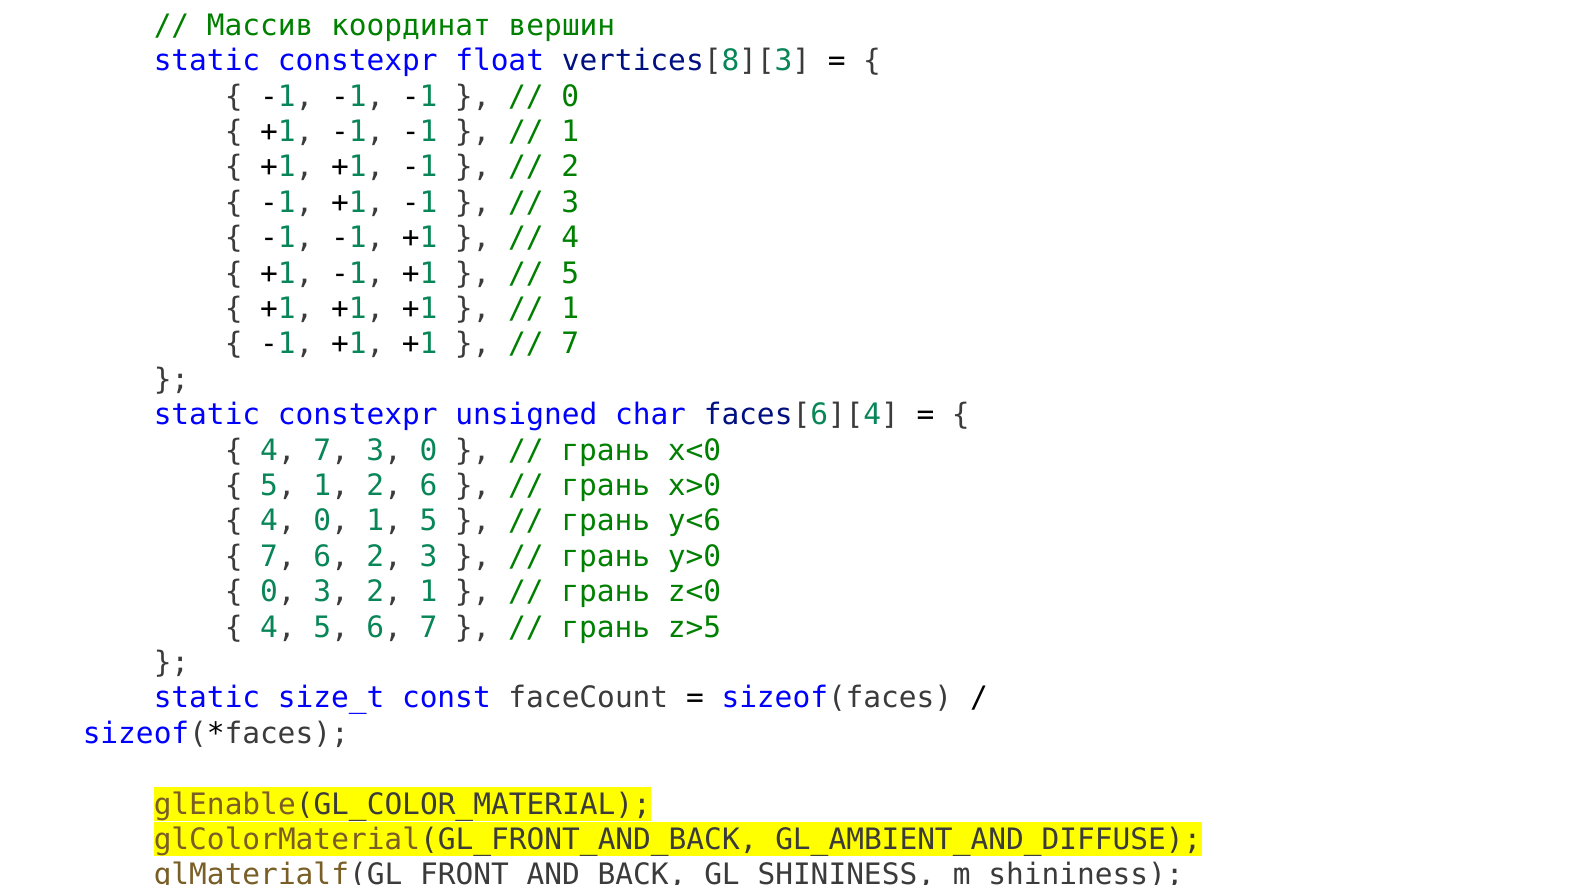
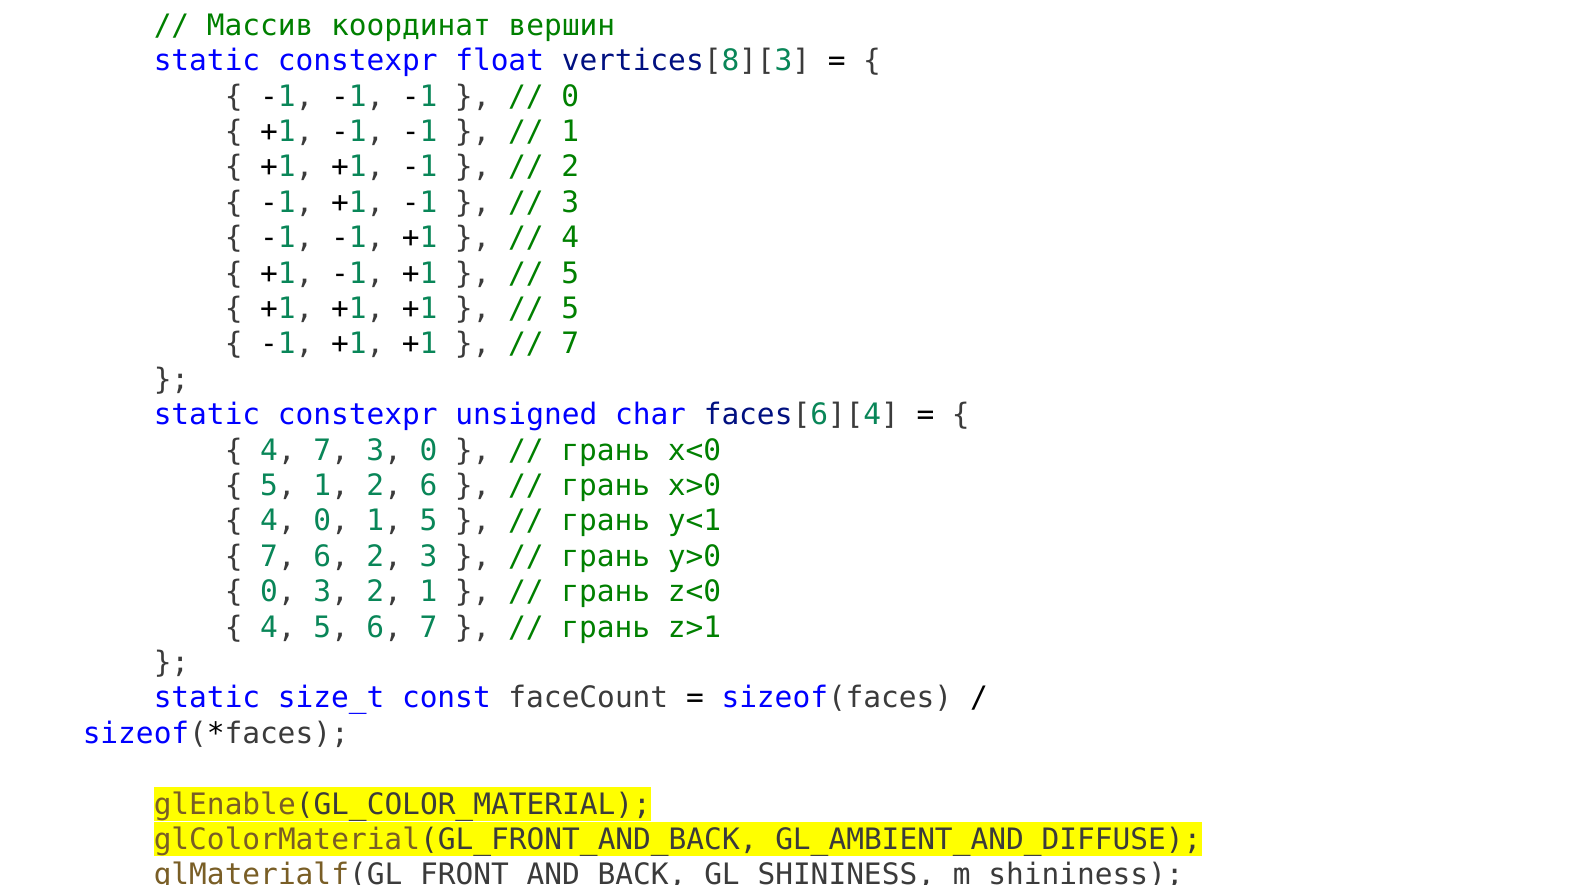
1 at (570, 309): 1 -> 5
y<6: y<6 -> y<1
z>5: z>5 -> z>1
